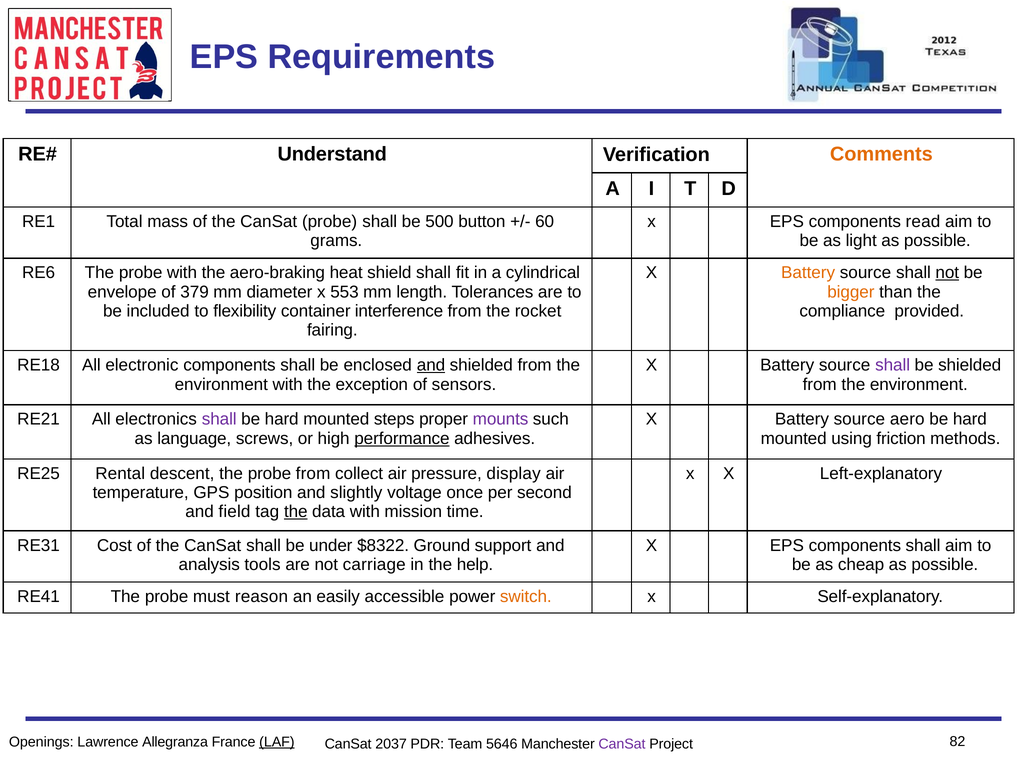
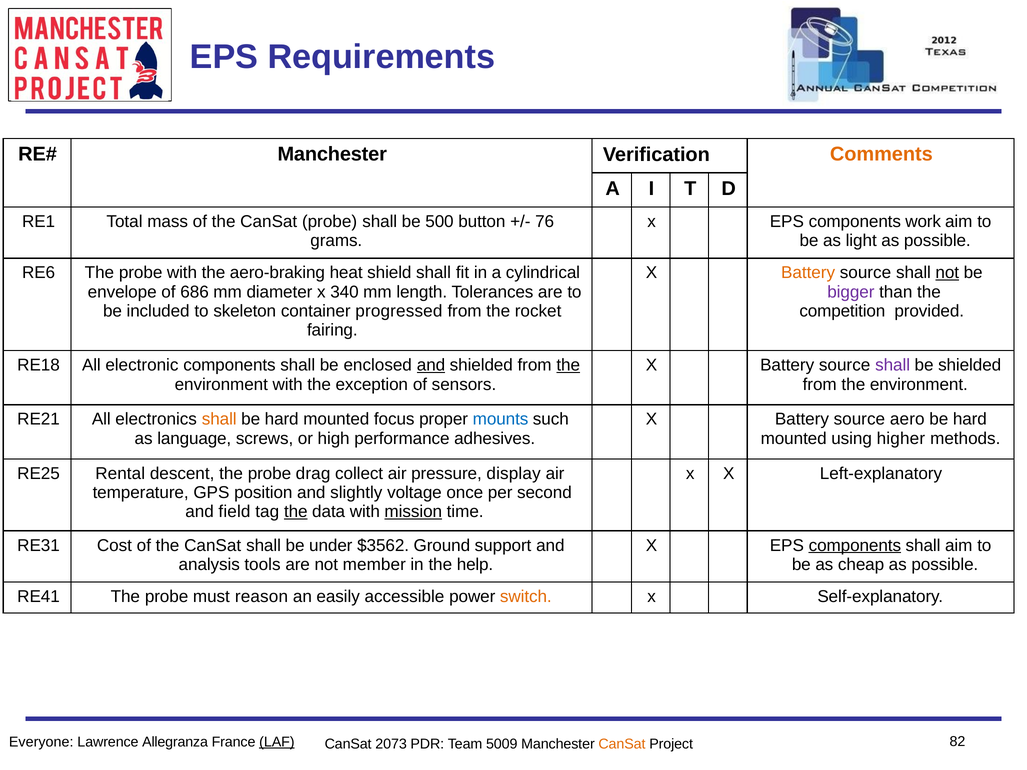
Understand at (332, 154): Understand -> Manchester
60: 60 -> 76
read: read -> work
379: 379 -> 686
553: 553 -> 340
bigger colour: orange -> purple
flexibility: flexibility -> skeleton
interference: interference -> progressed
compliance: compliance -> competition
the at (568, 365) underline: none -> present
shall at (219, 419) colour: purple -> orange
steps: steps -> focus
mounts colour: purple -> blue
performance underline: present -> none
friction: friction -> higher
probe from: from -> drag
mission underline: none -> present
$8322: $8322 -> $3562
components at (855, 546) underline: none -> present
carriage: carriage -> member
Openings: Openings -> Everyone
2037: 2037 -> 2073
5646: 5646 -> 5009
CanSat at (622, 744) colour: purple -> orange
